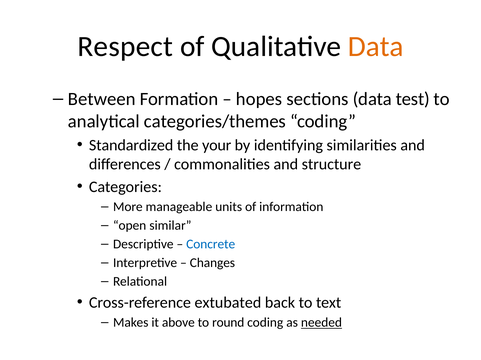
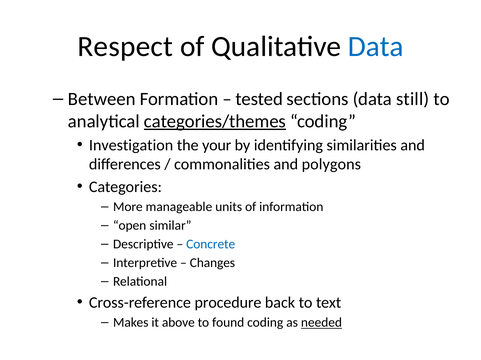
Data at (376, 47) colour: orange -> blue
hopes: hopes -> tested
test: test -> still
categories/themes underline: none -> present
Standardized: Standardized -> Investigation
structure: structure -> polygons
extubated: extubated -> procedure
round: round -> found
